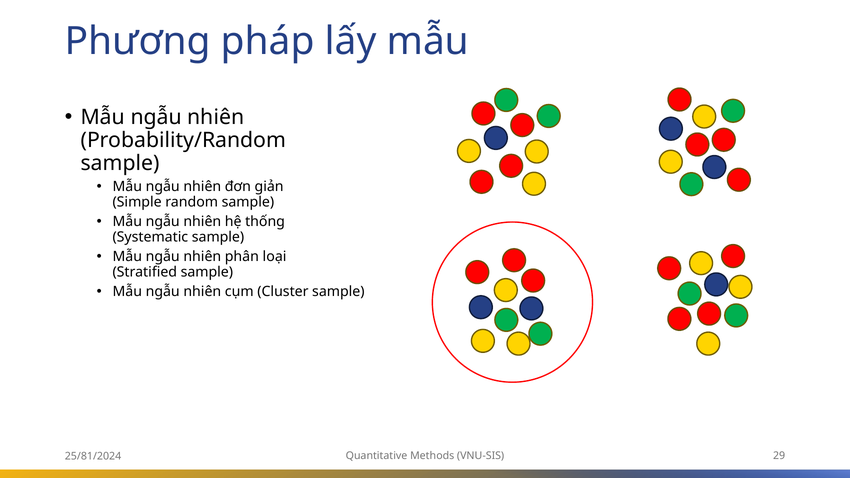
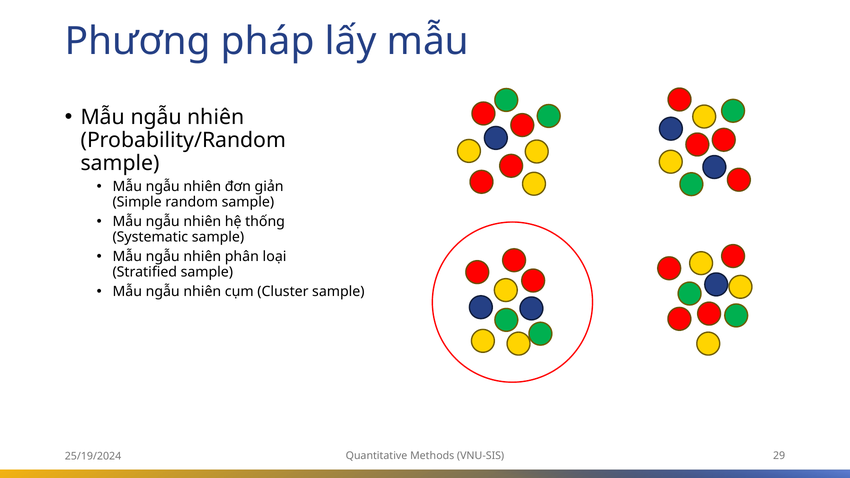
25/81/2024: 25/81/2024 -> 25/19/2024
